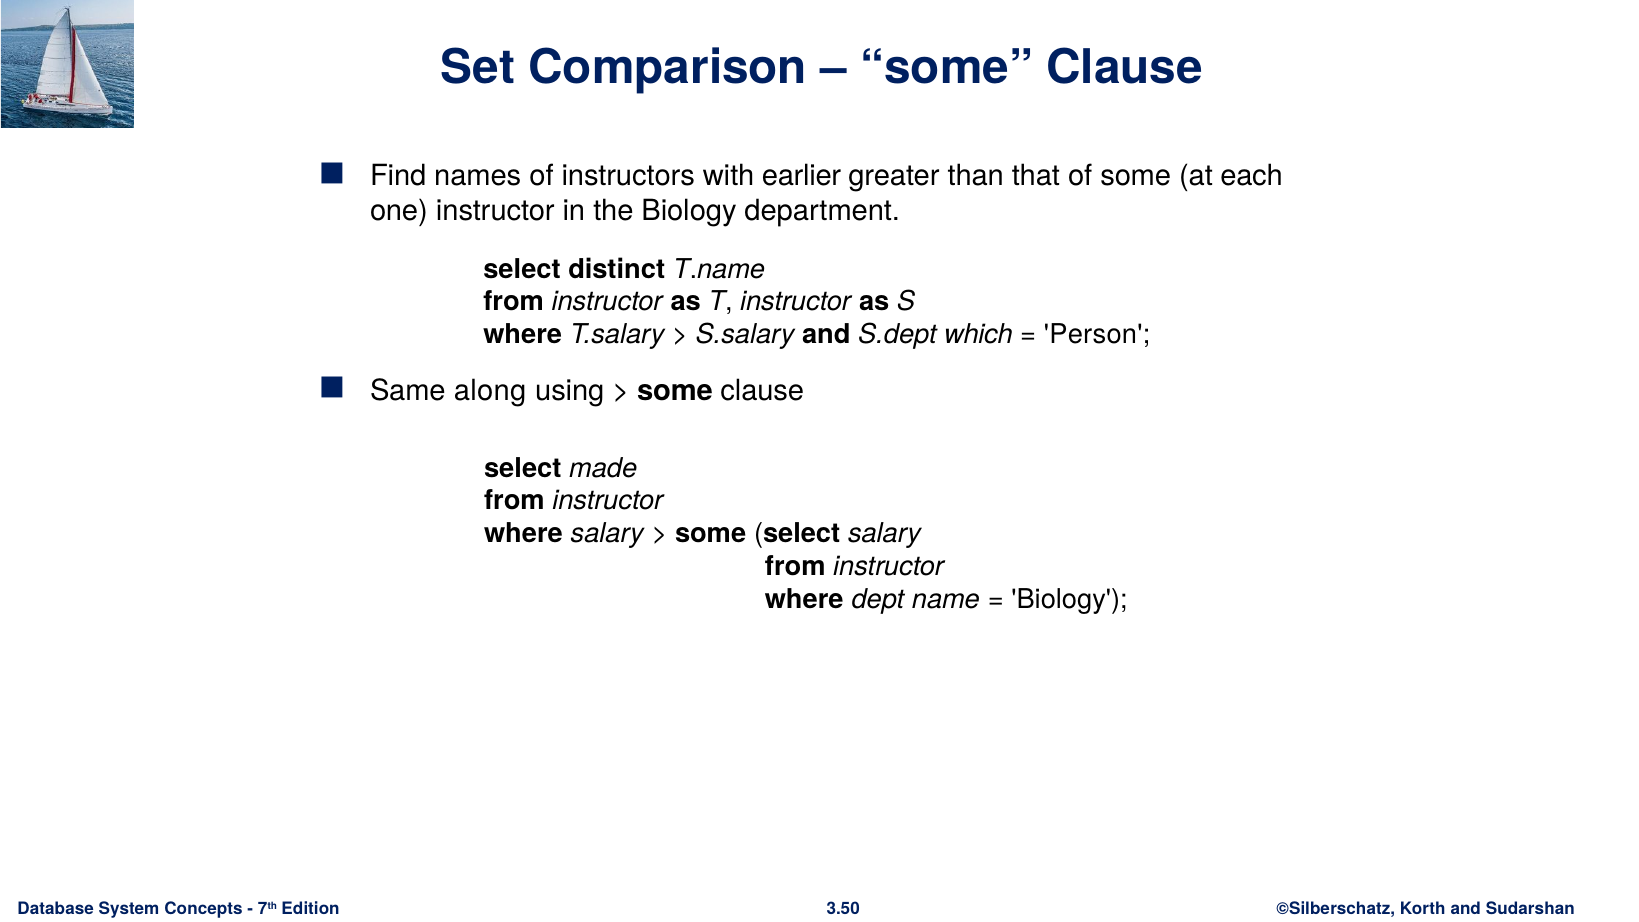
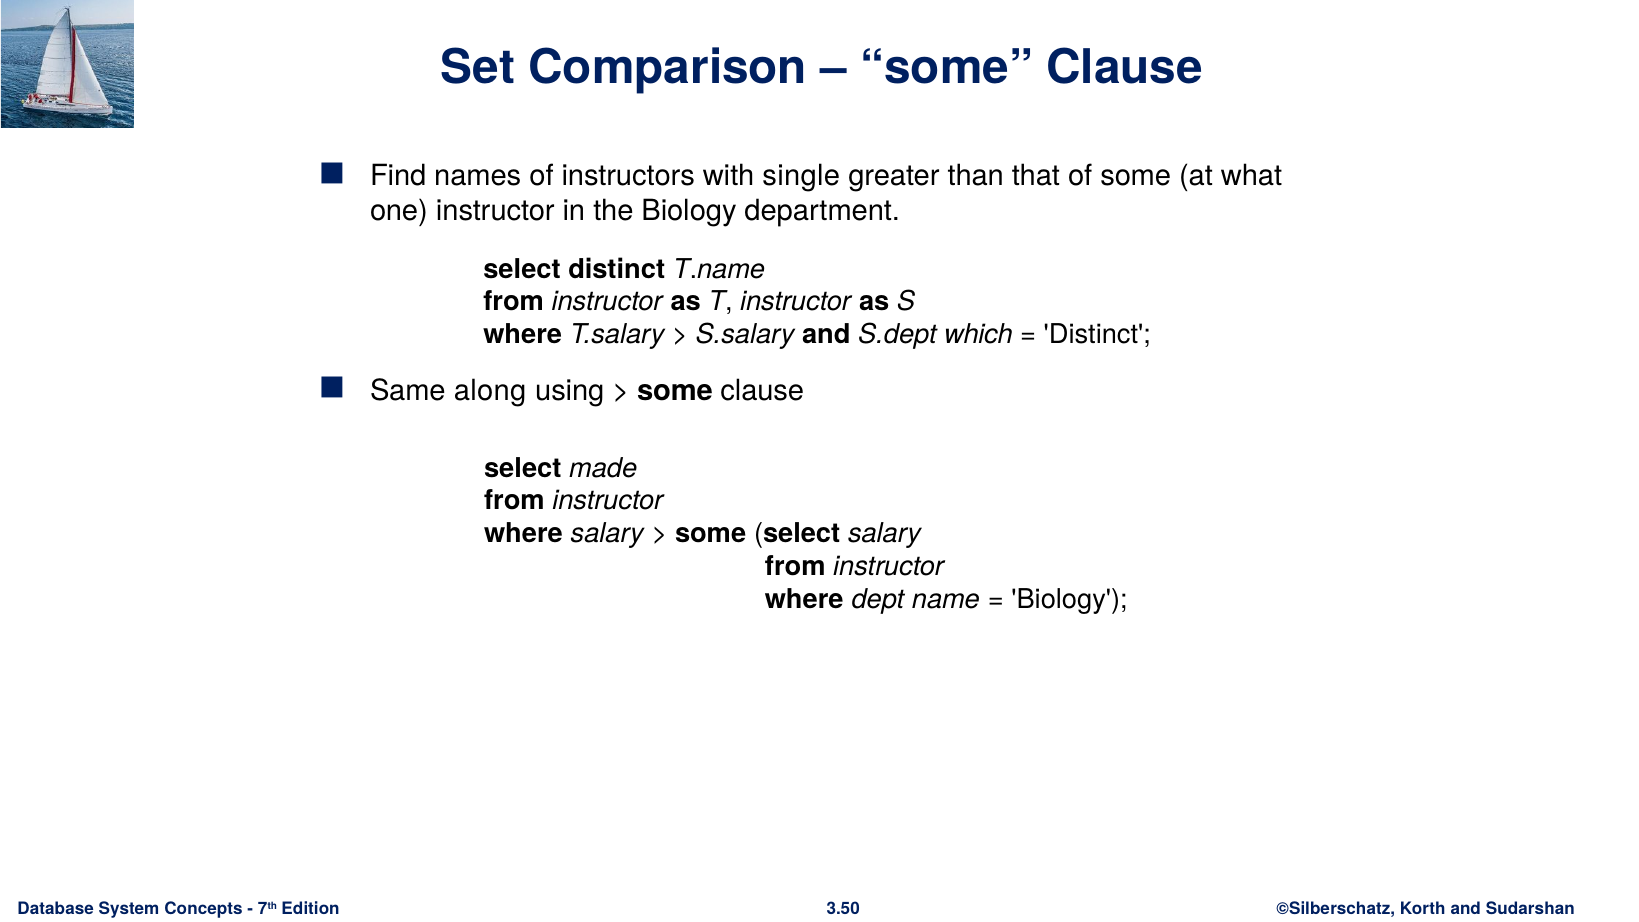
earlier: earlier -> single
each: each -> what
Person at (1097, 335): Person -> Distinct
